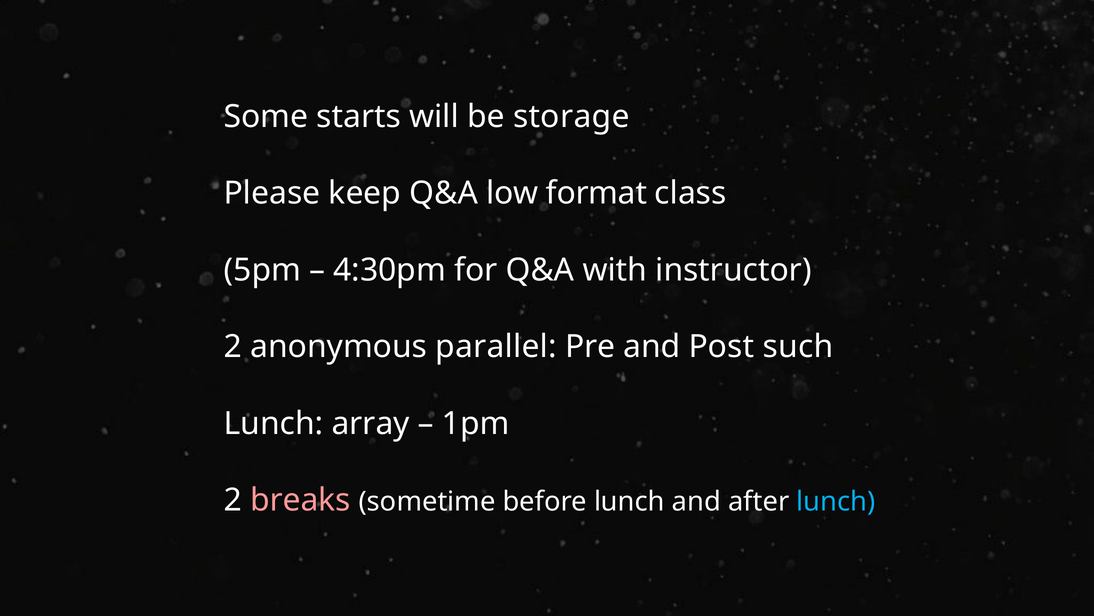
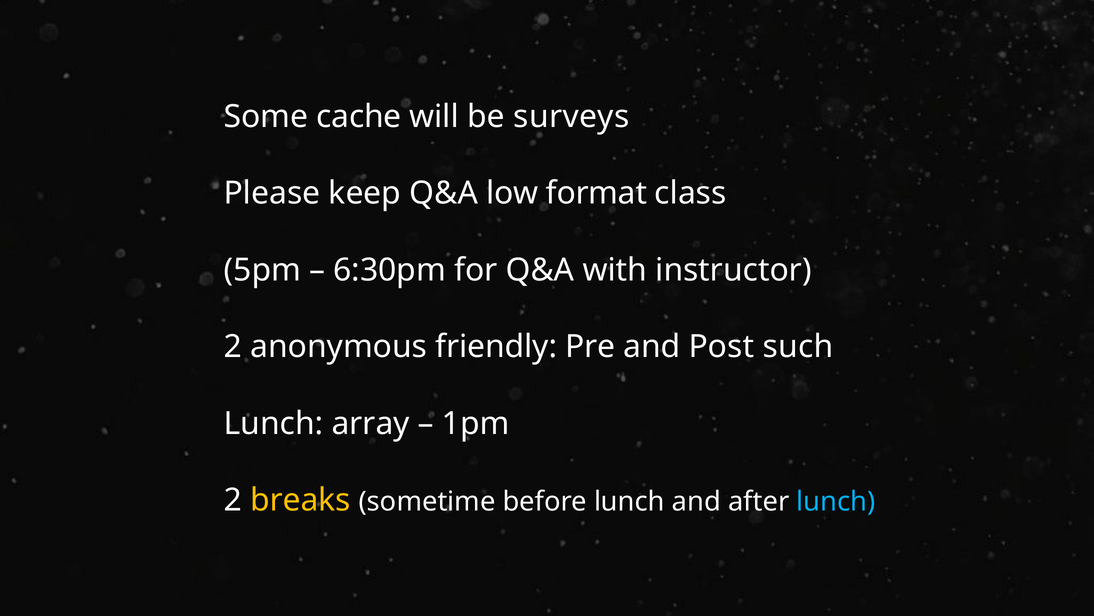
starts: starts -> cache
storage: storage -> surveys
4:30pm: 4:30pm -> 6:30pm
parallel: parallel -> friendly
breaks colour: pink -> yellow
